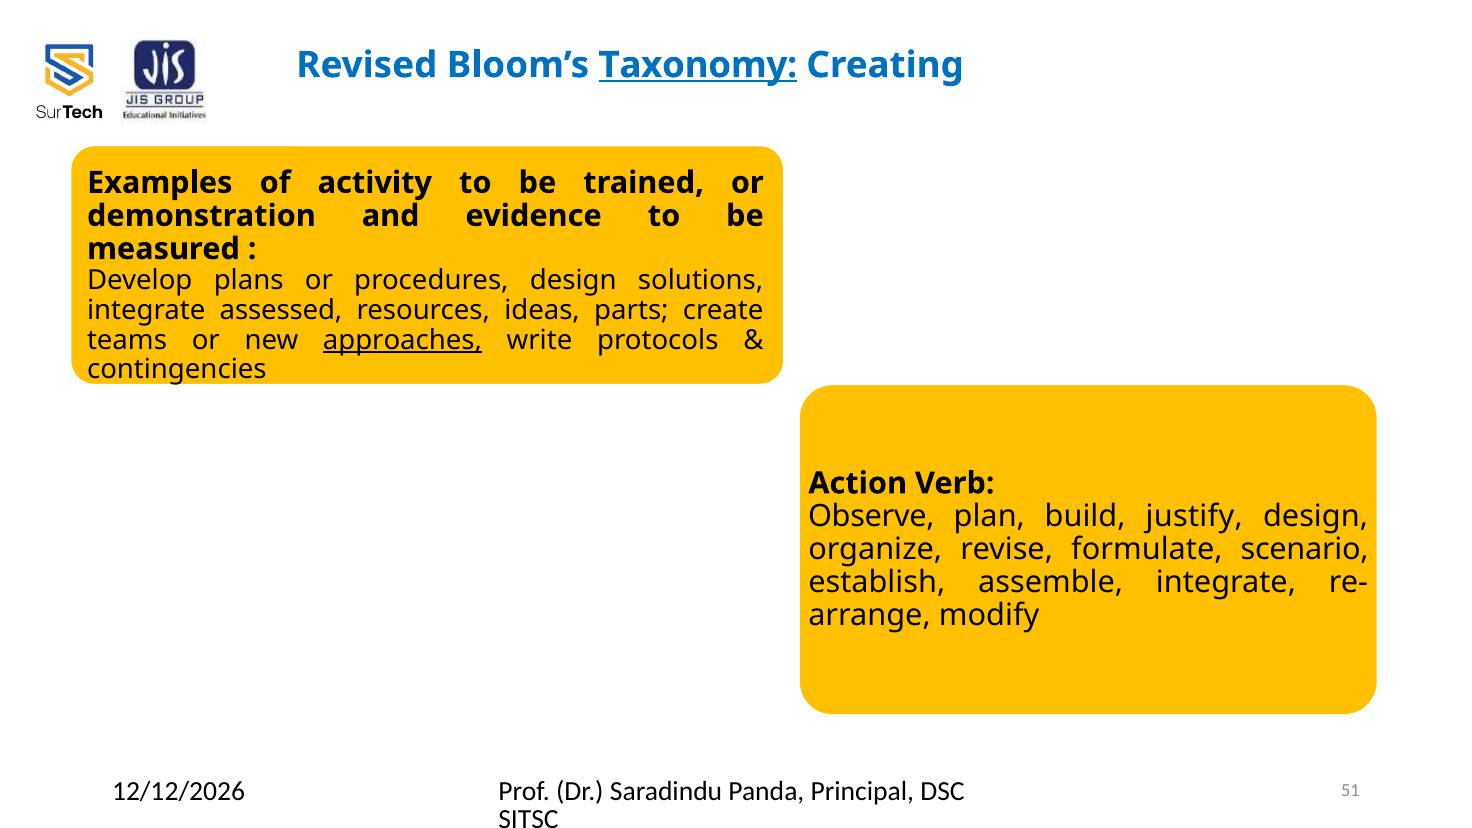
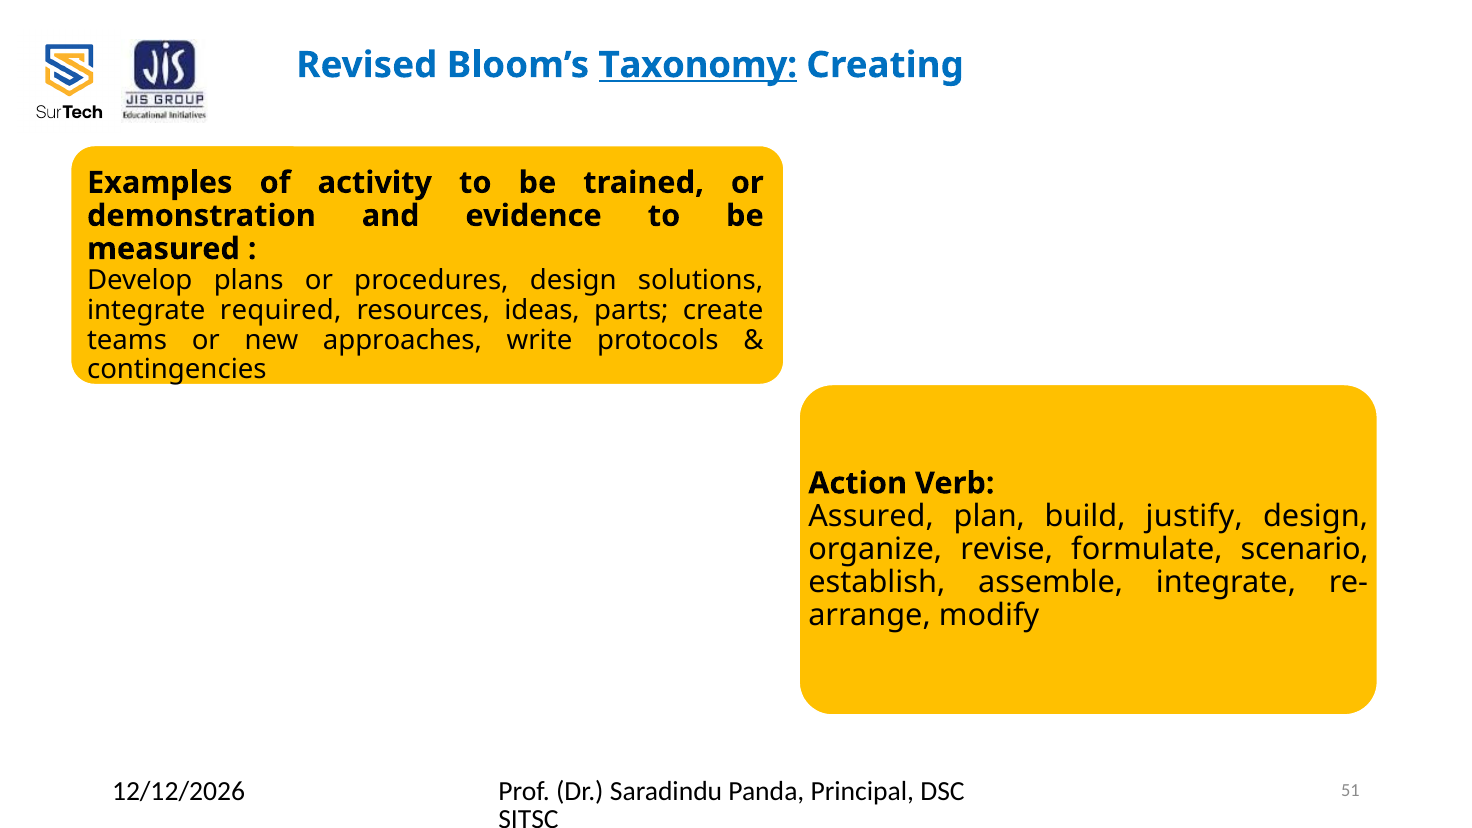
assessed: assessed -> required
approaches underline: present -> none
Observe: Observe -> Assured
